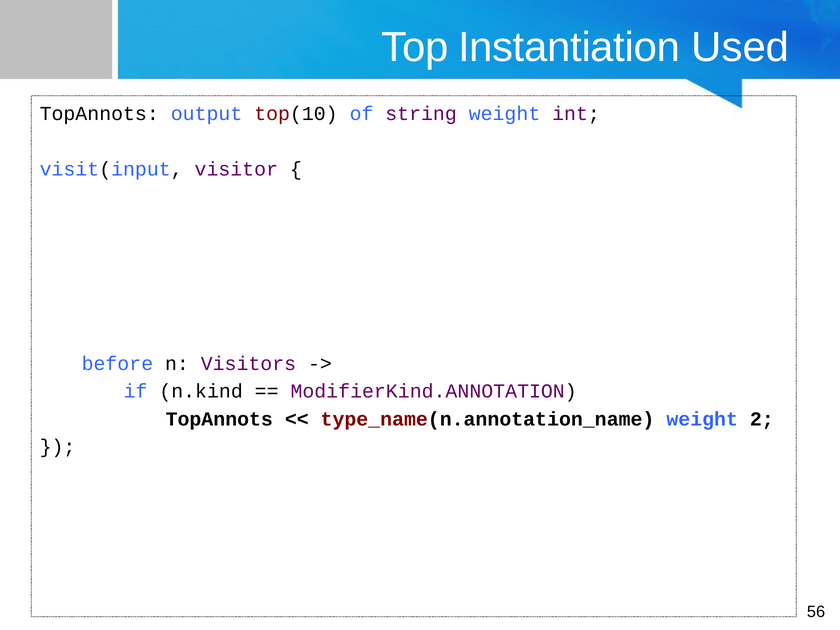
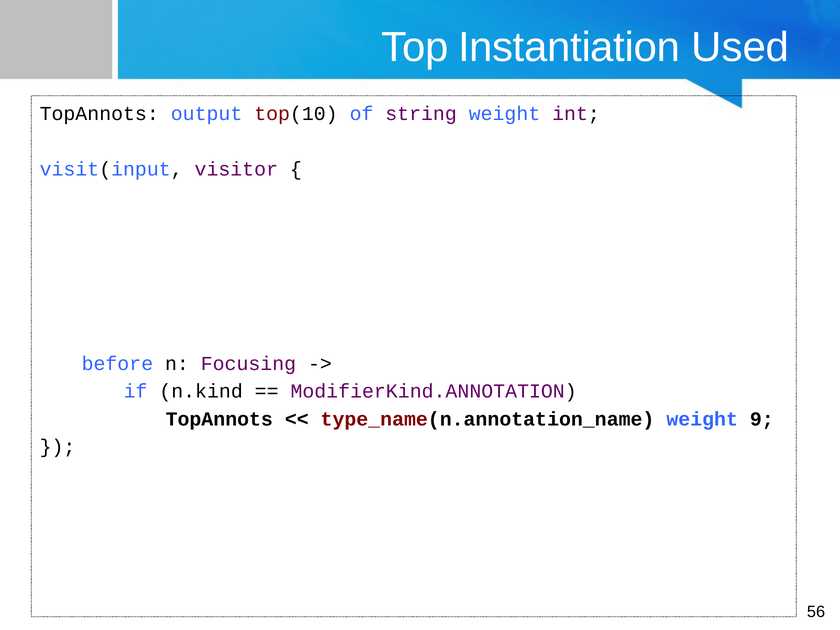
Visitors: Visitors -> Focusing
2: 2 -> 9
